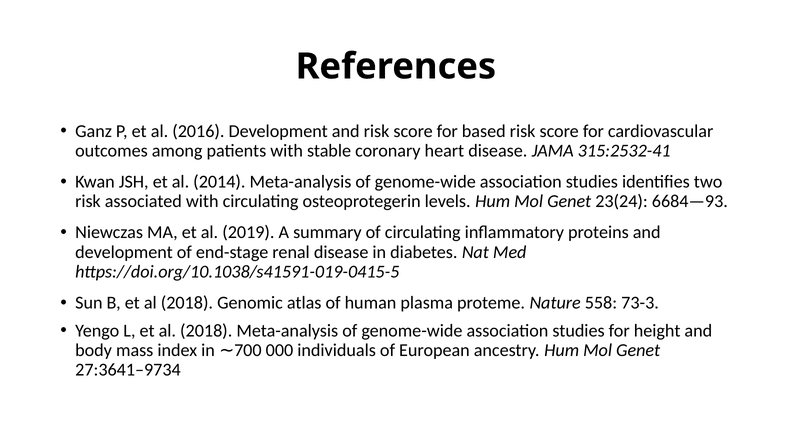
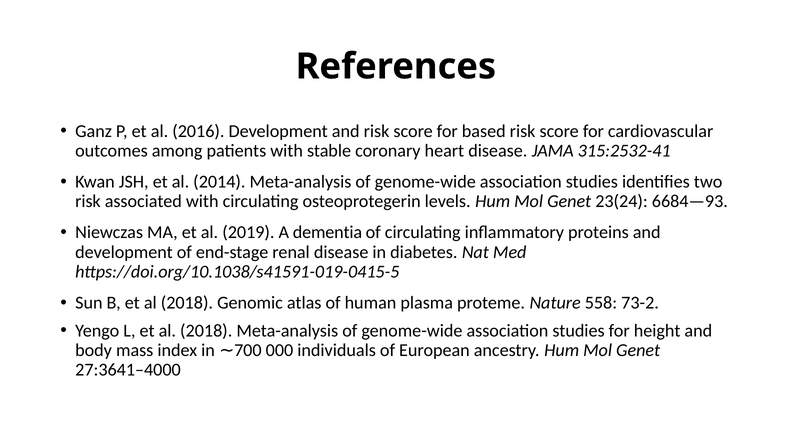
summary: summary -> dementia
73-3: 73-3 -> 73-2
27:3641–9734: 27:3641–9734 -> 27:3641–4000
